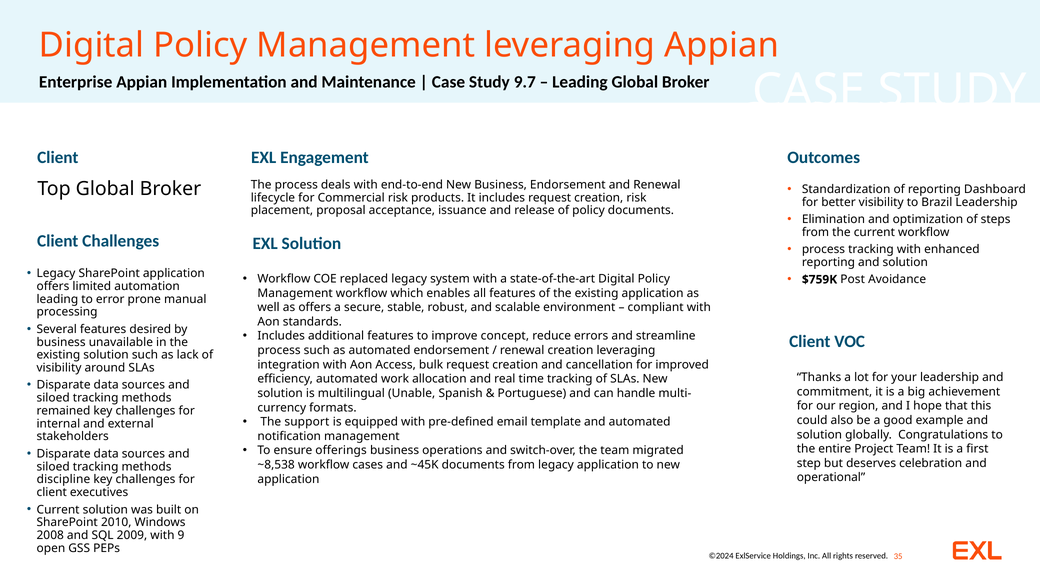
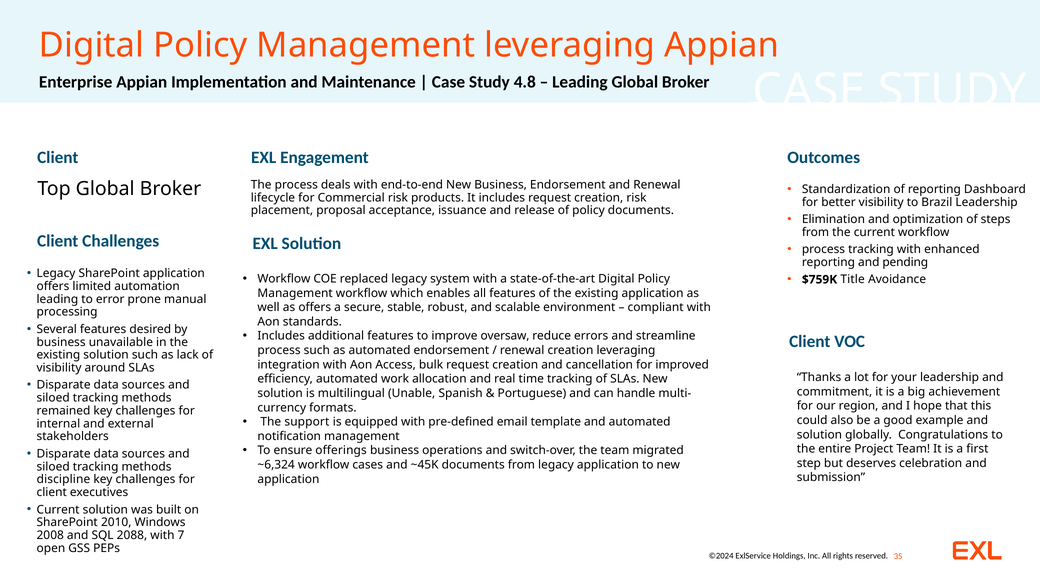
9.7: 9.7 -> 4.8
reporting and solution: solution -> pending
Post: Post -> Title
concept: concept -> oversaw
~8,538: ~8,538 -> ~6,324
operational: operational -> submission
2009: 2009 -> 2088
9: 9 -> 7
